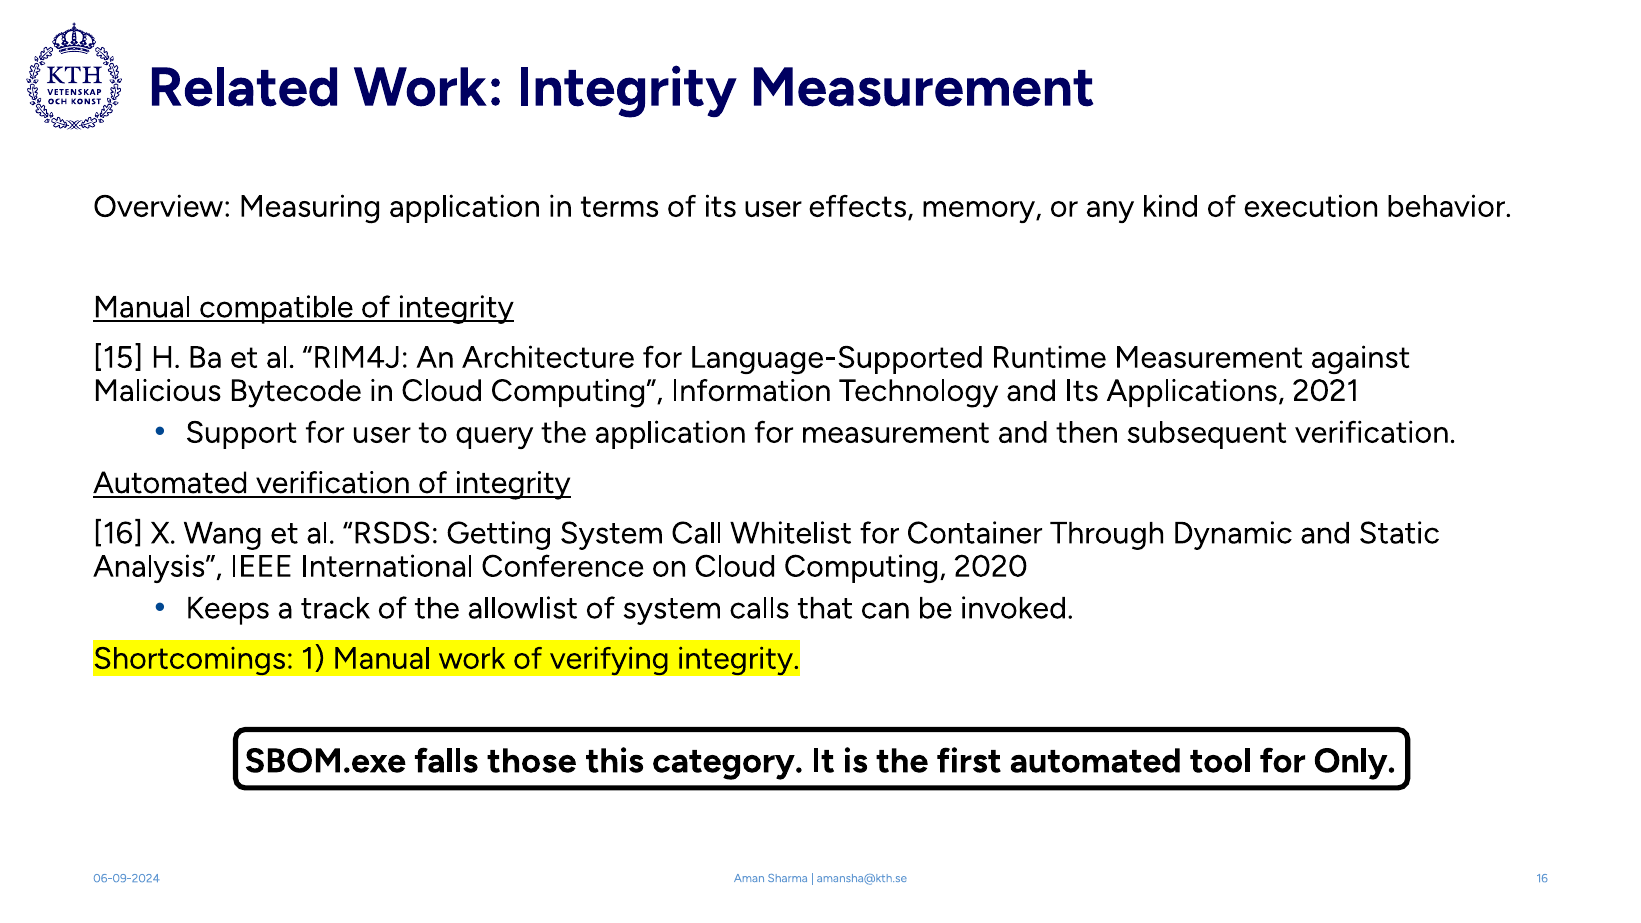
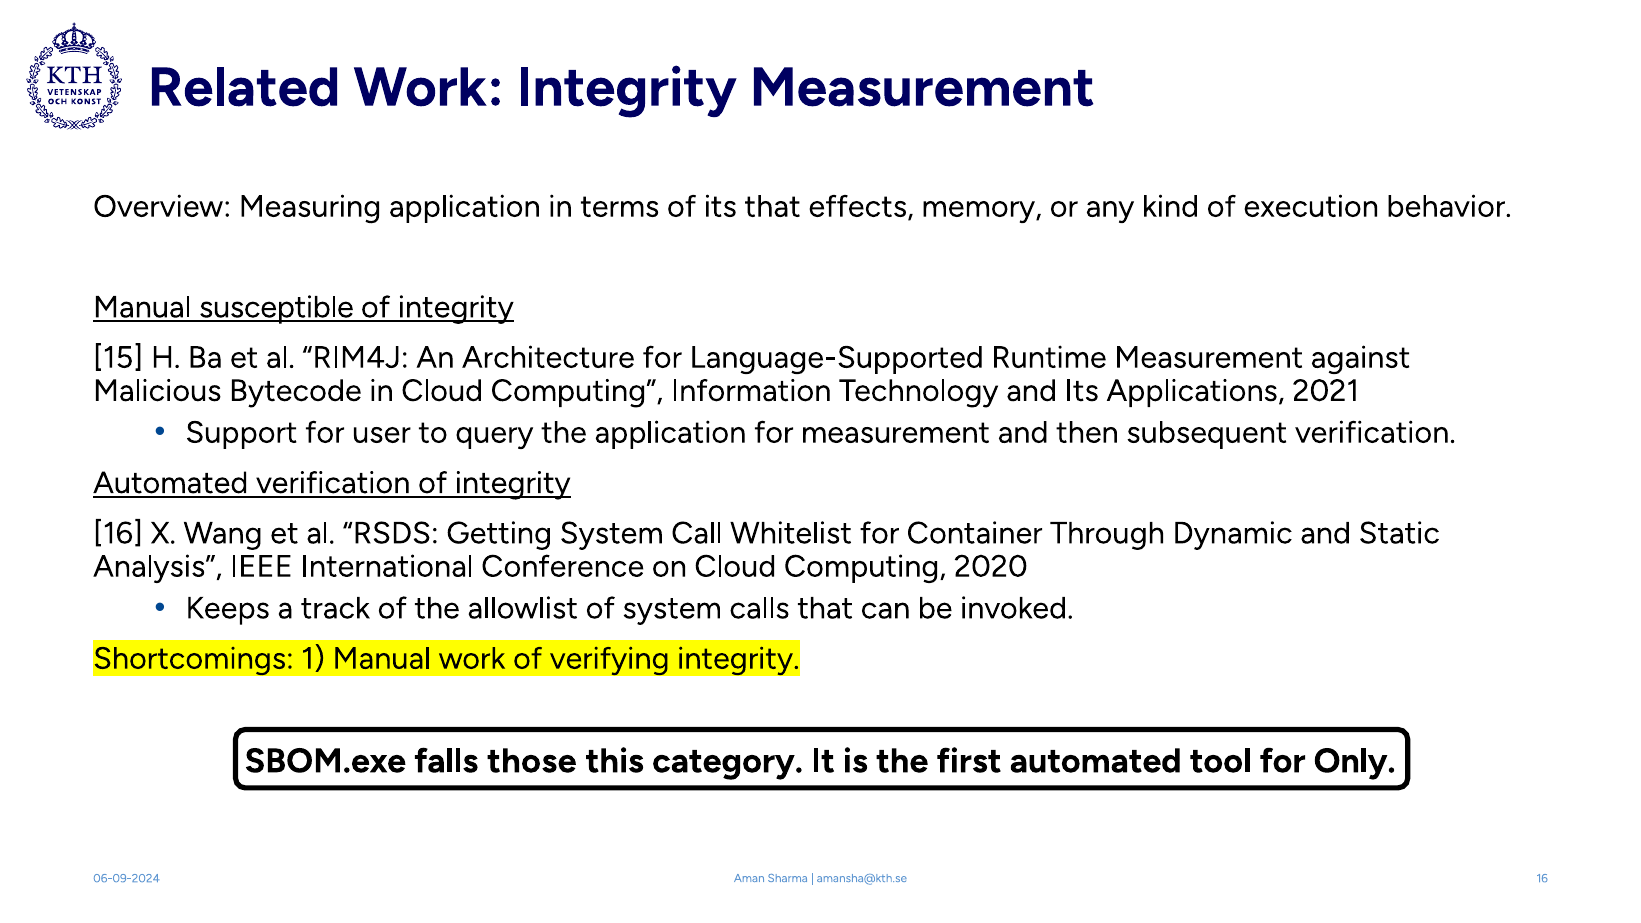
its user: user -> that
compatible: compatible -> susceptible
